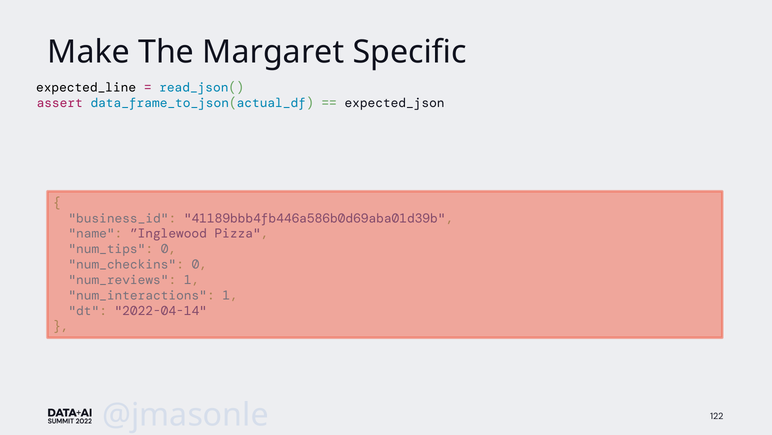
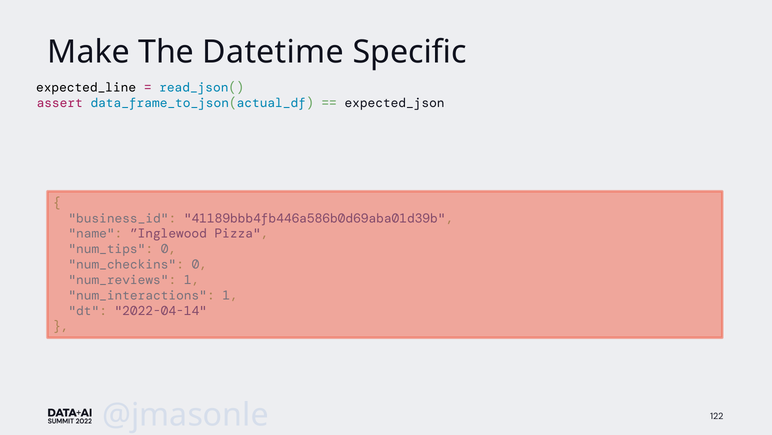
Margaret: Margaret -> Datetime
